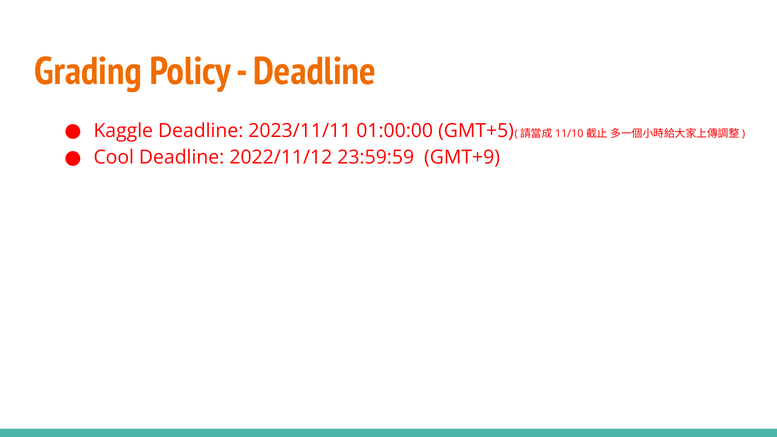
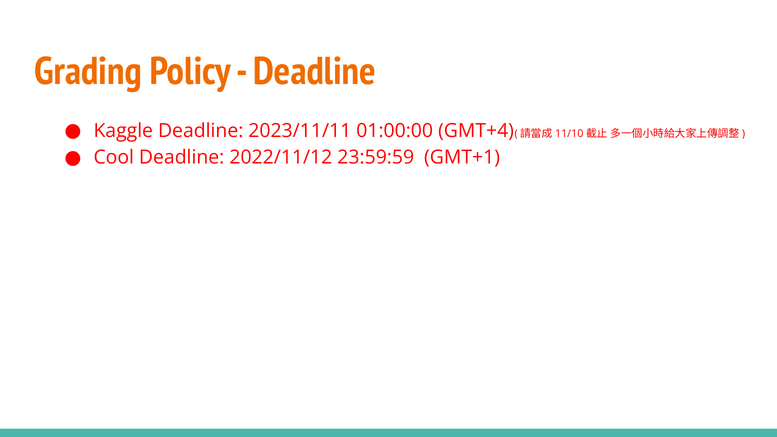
GMT+5: GMT+5 -> GMT+4
GMT+9: GMT+9 -> GMT+1
